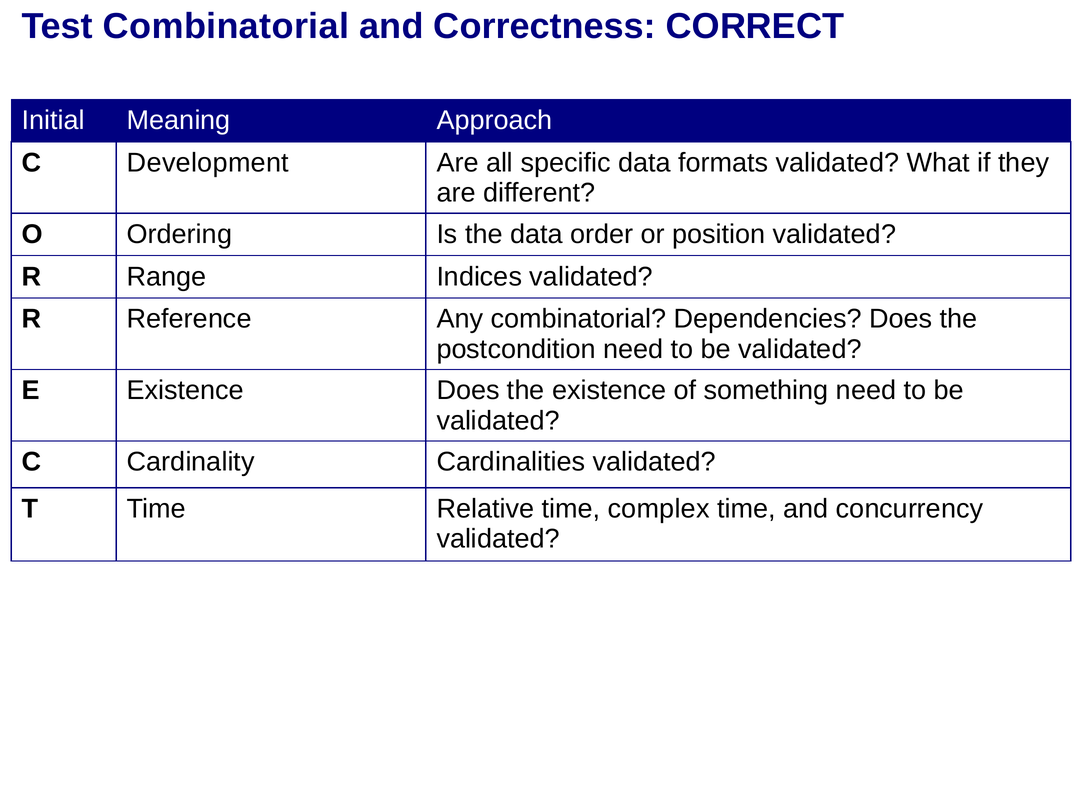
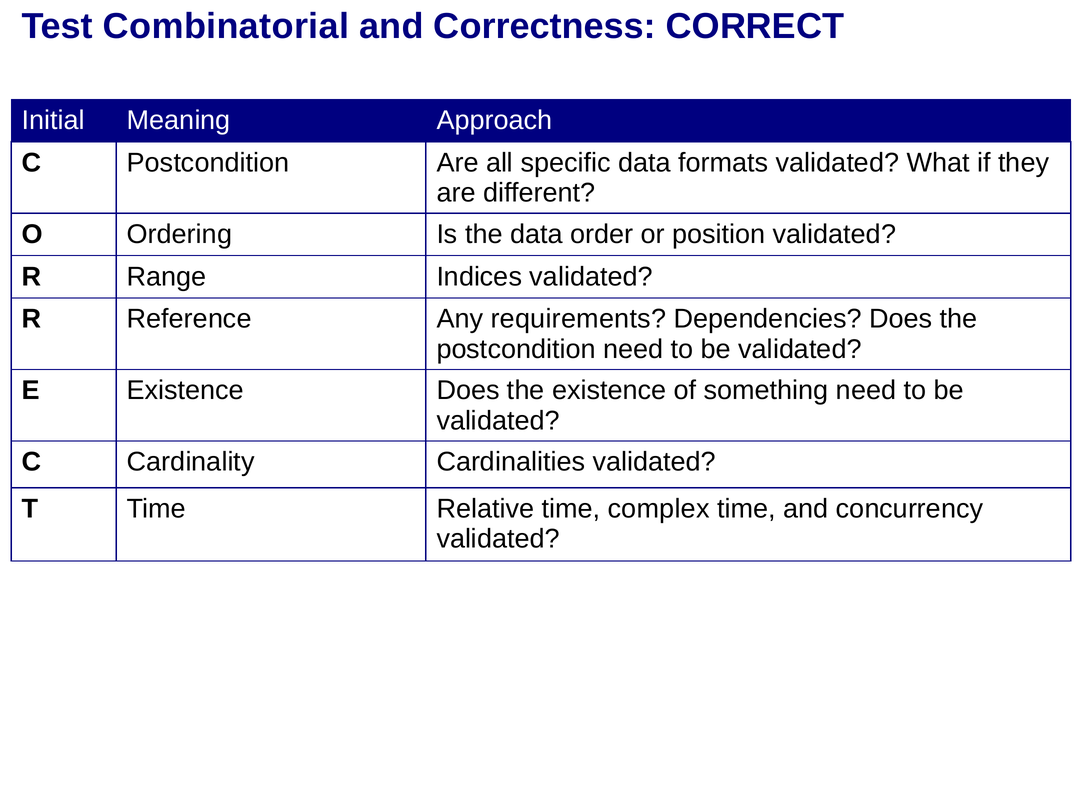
C Development: Development -> Postcondition
Any combinatorial: combinatorial -> requirements
